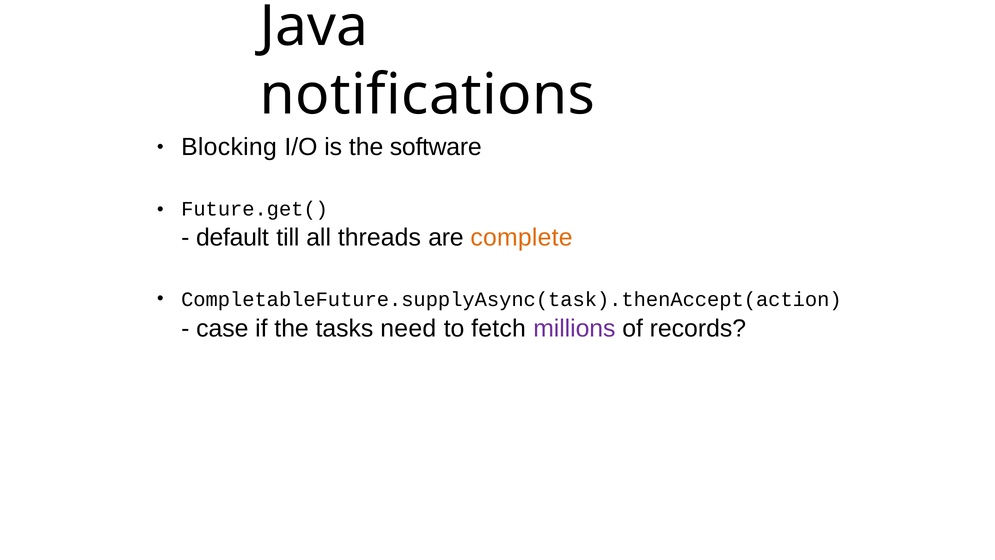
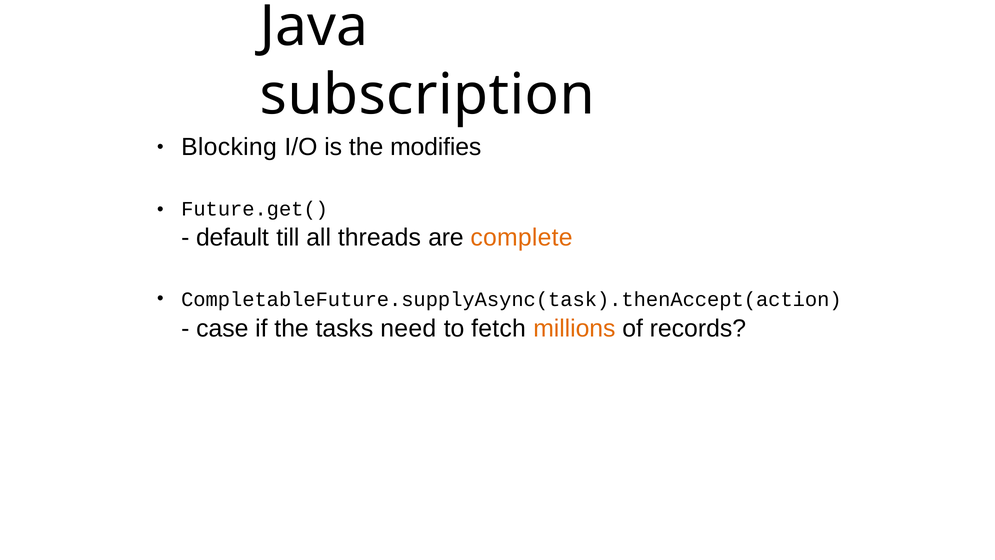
notifications: notifications -> subscription
software: software -> modifies
millions colour: purple -> orange
